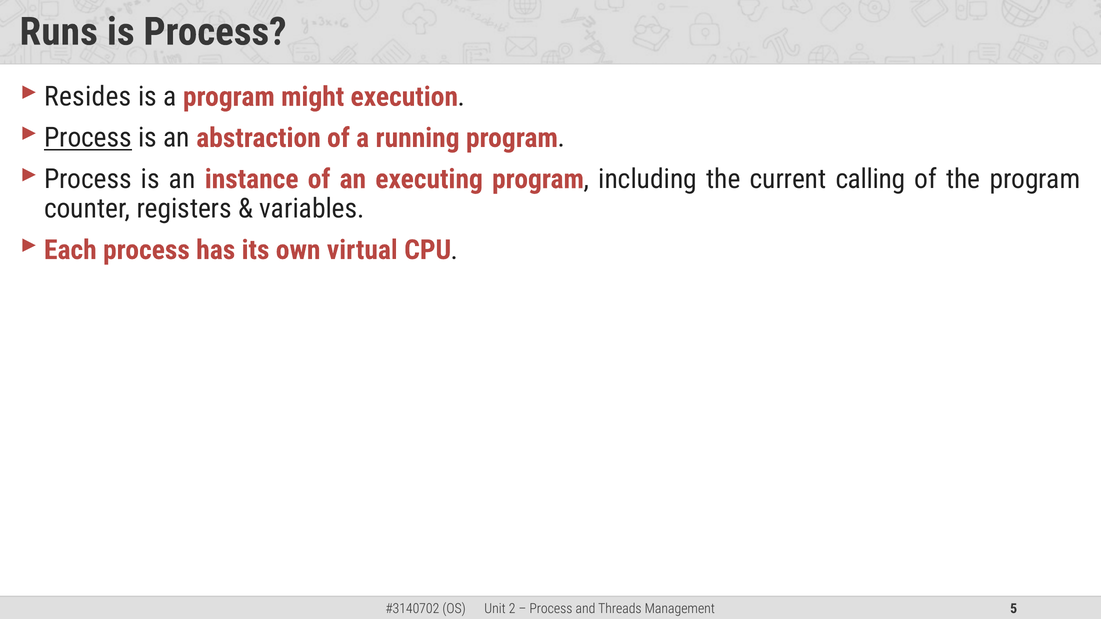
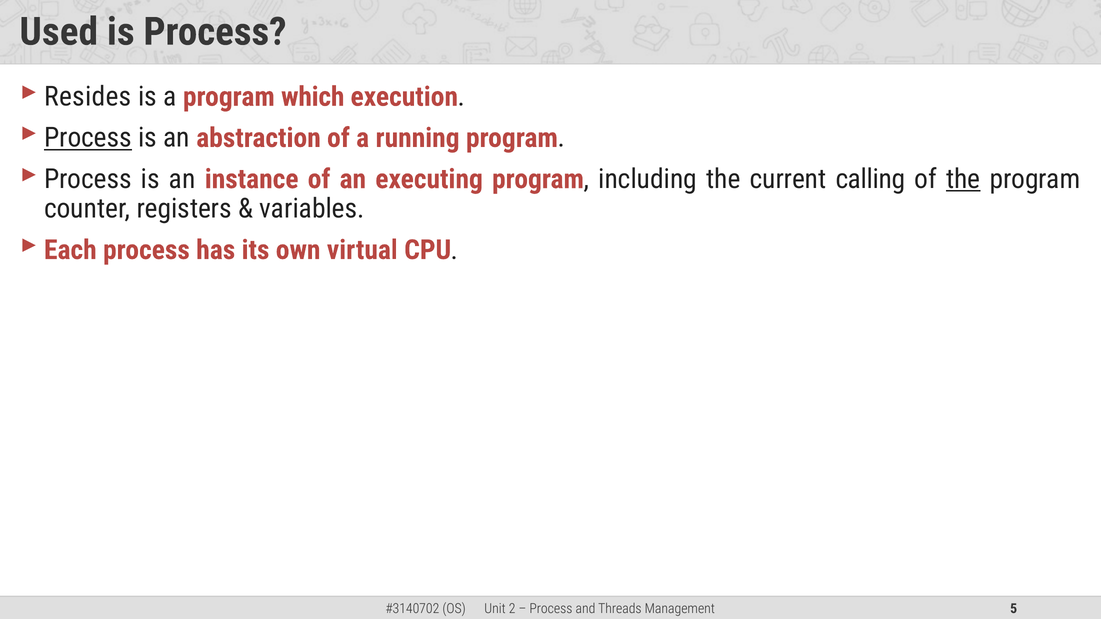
Runs: Runs -> Used
might: might -> which
the at (963, 179) underline: none -> present
